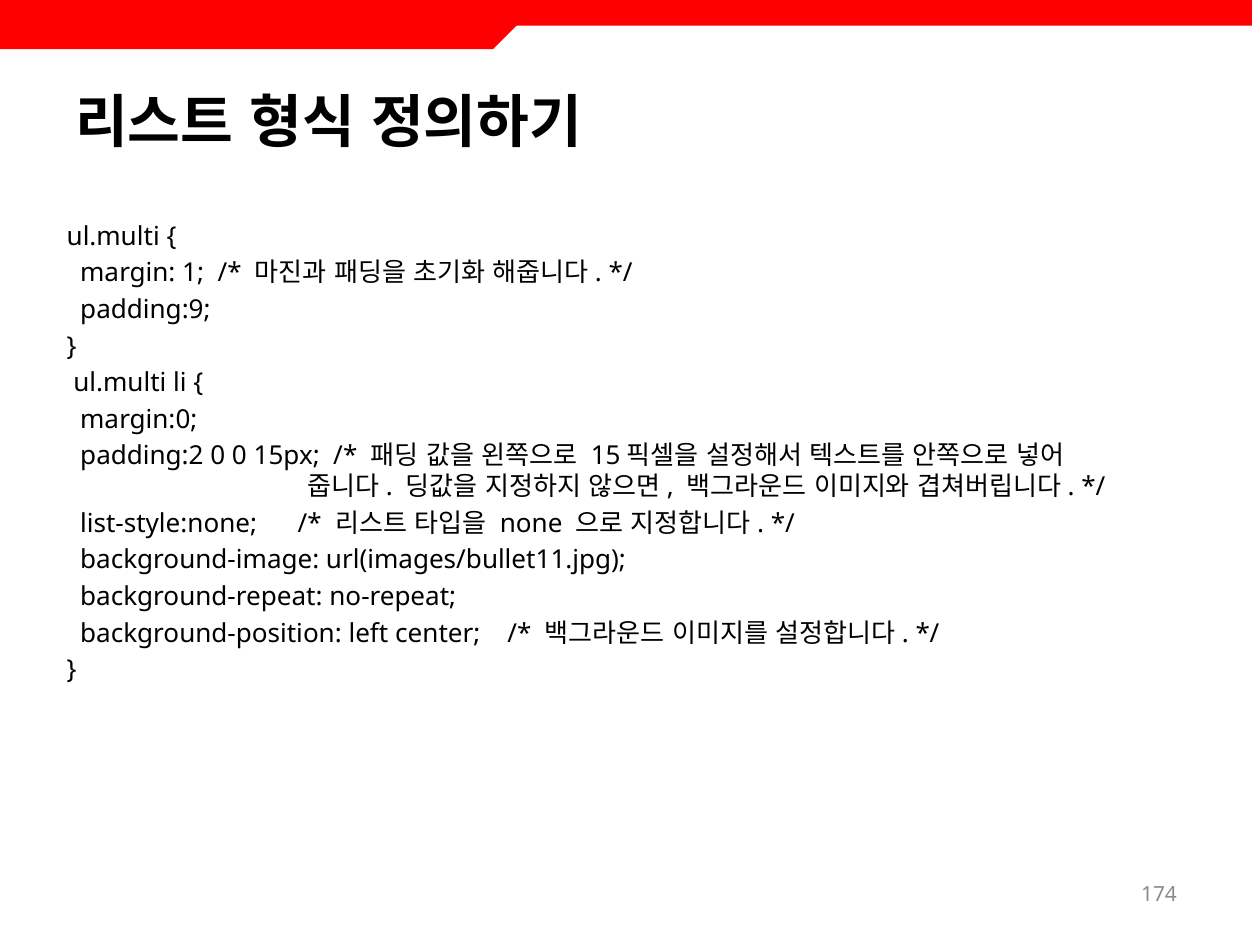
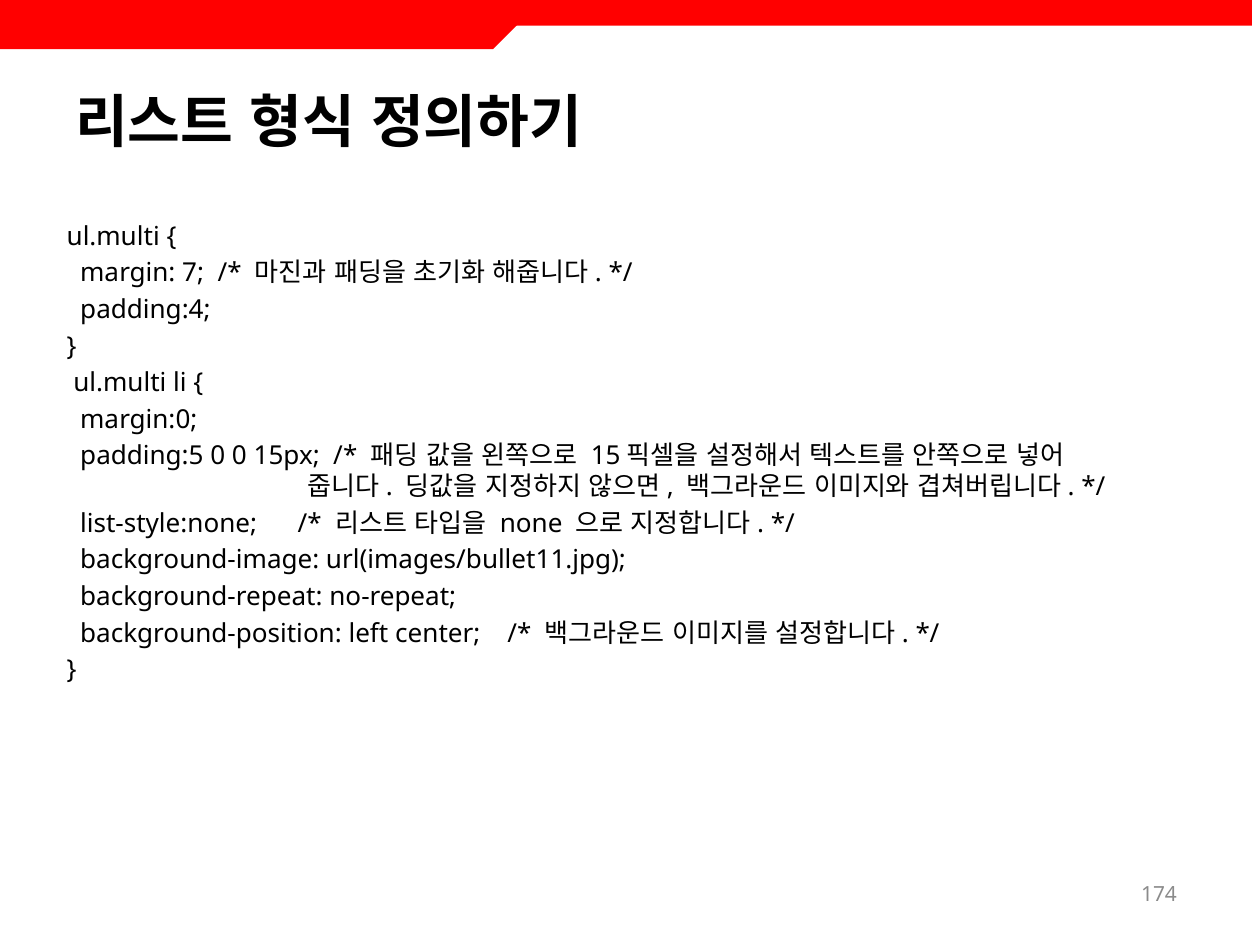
1: 1 -> 7
padding:9: padding:9 -> padding:4
padding:2: padding:2 -> padding:5
